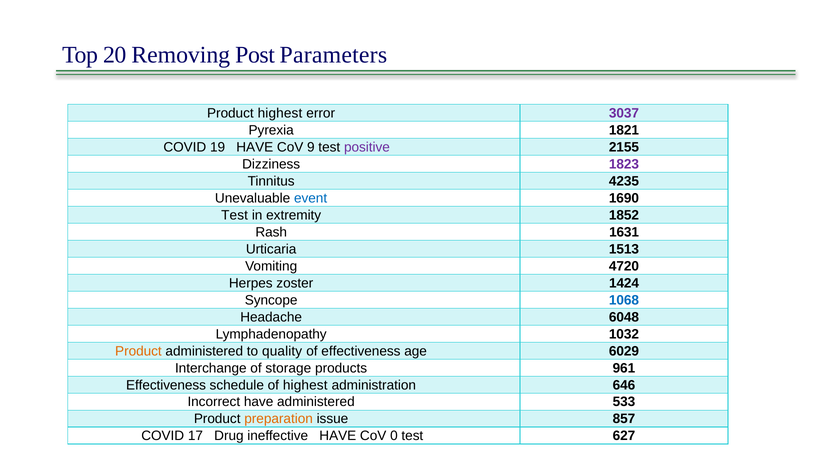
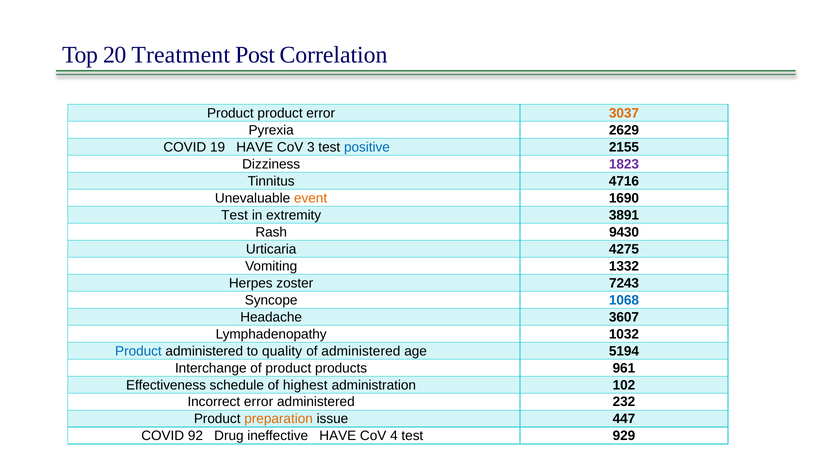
Removing: Removing -> Treatment
Parameters: Parameters -> Correlation
Product highest: highest -> product
3037 colour: purple -> orange
1821: 1821 -> 2629
9: 9 -> 3
positive colour: purple -> blue
4235: 4235 -> 4716
event colour: blue -> orange
1852: 1852 -> 3891
1631: 1631 -> 9430
1513: 1513 -> 4275
4720: 4720 -> 1332
1424: 1424 -> 7243
6048: 6048 -> 3607
Product at (138, 351) colour: orange -> blue
of effectiveness: effectiveness -> administered
6029: 6029 -> 5194
of storage: storage -> product
646: 646 -> 102
Incorrect have: have -> error
533: 533 -> 232
857: 857 -> 447
17: 17 -> 92
0: 0 -> 4
627: 627 -> 929
